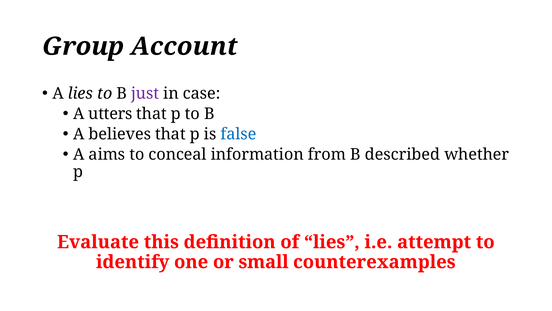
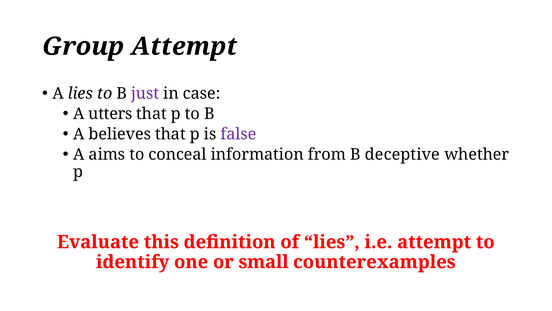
Group Account: Account -> Attempt
false colour: blue -> purple
described: described -> deceptive
